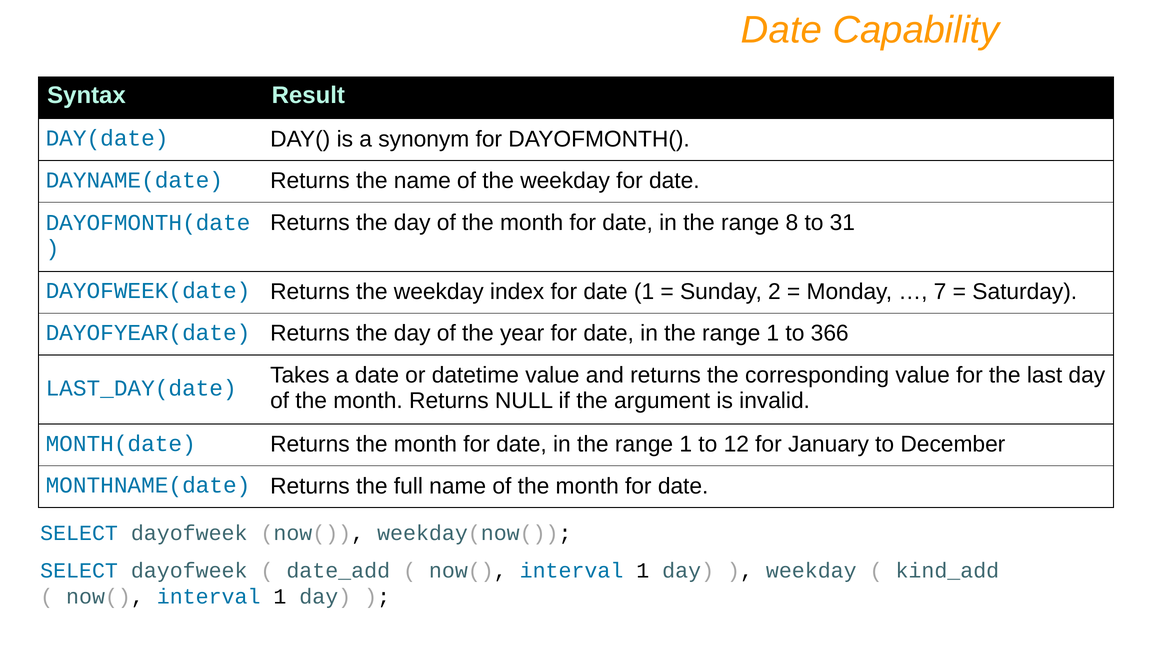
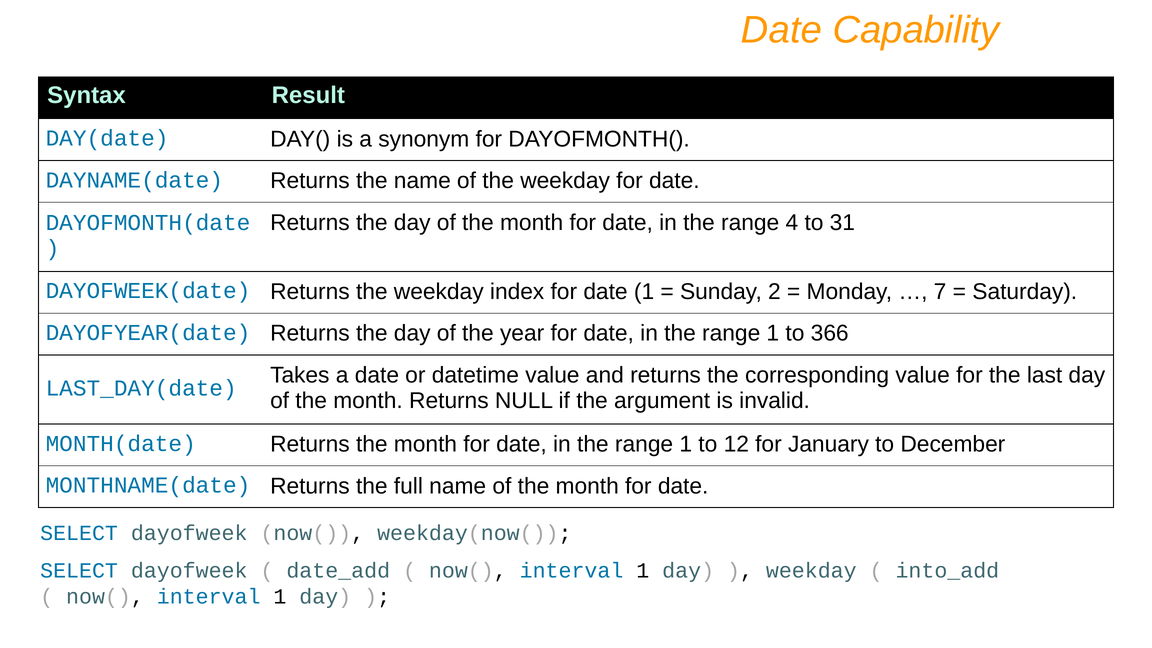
8: 8 -> 4
kind_add: kind_add -> into_add
